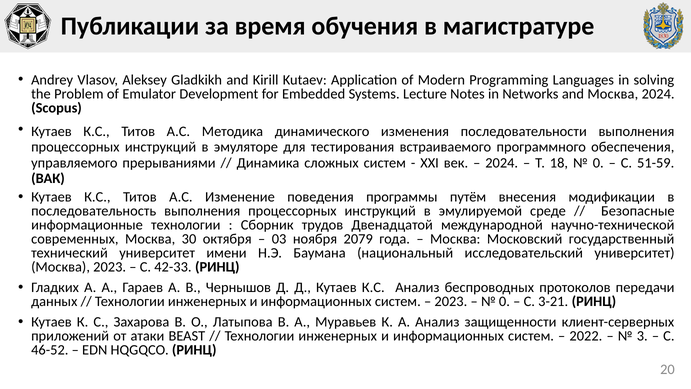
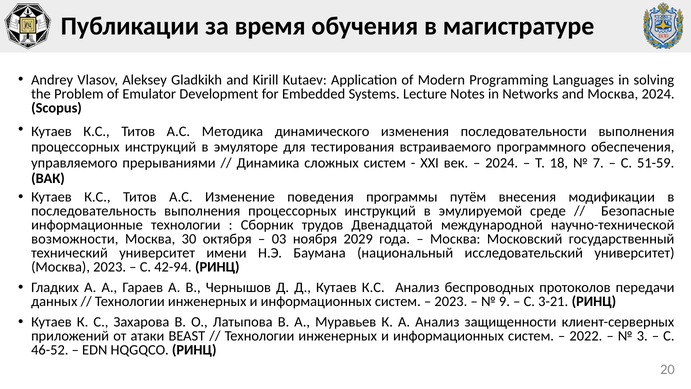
0 at (598, 163): 0 -> 7
современных: современных -> возможности
2079: 2079 -> 2029
42-33: 42-33 -> 42-94
0 at (504, 301): 0 -> 9
